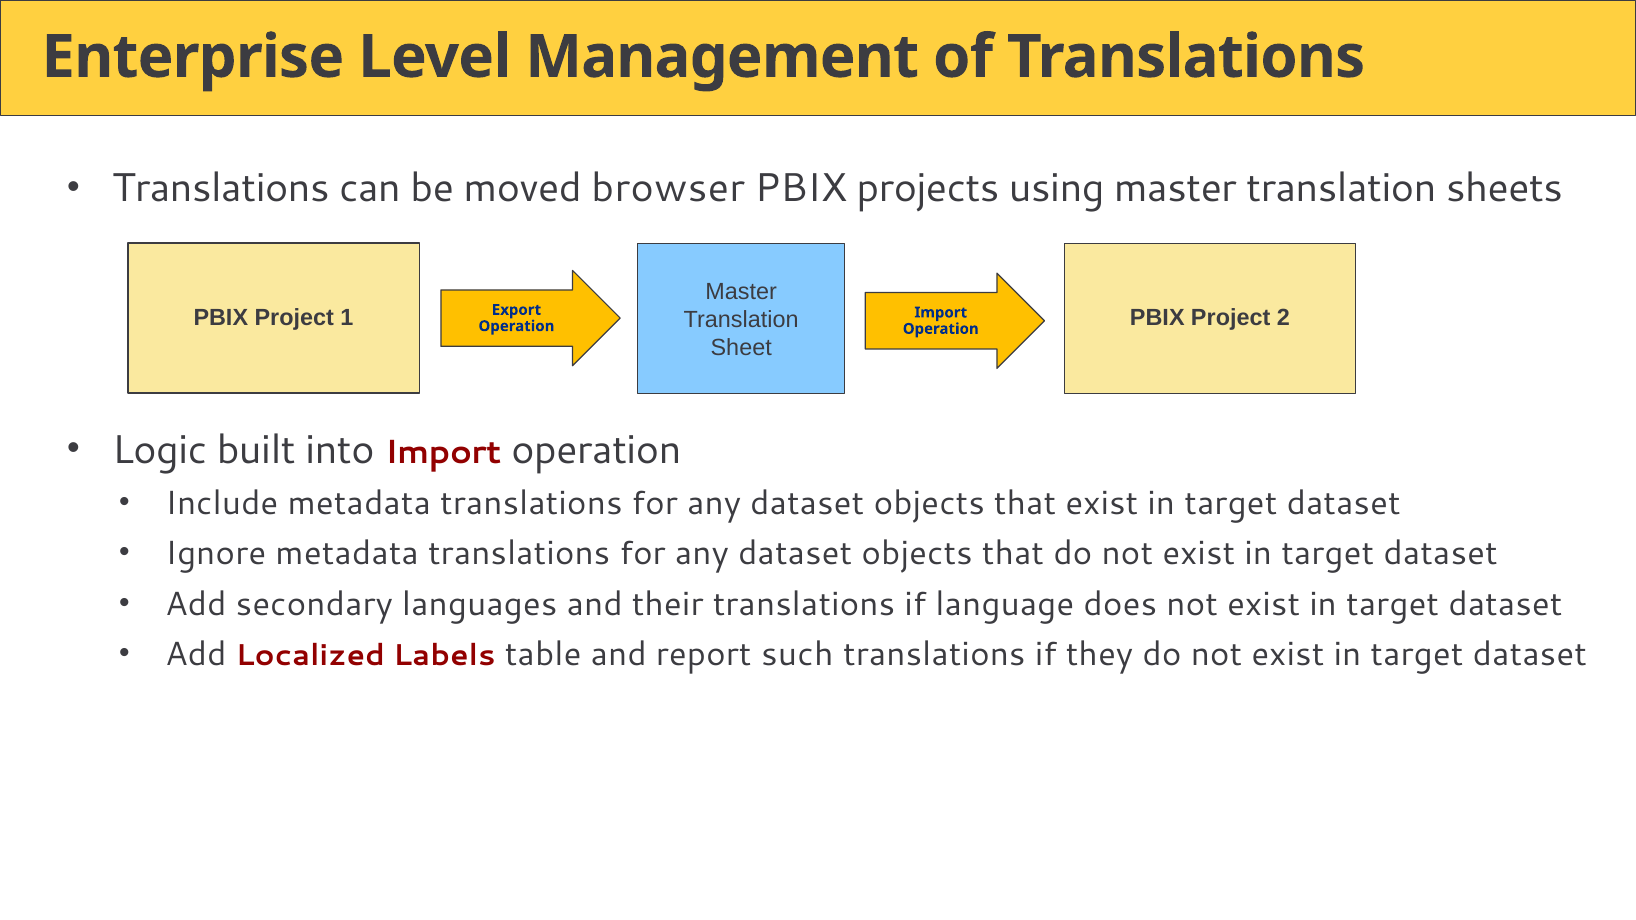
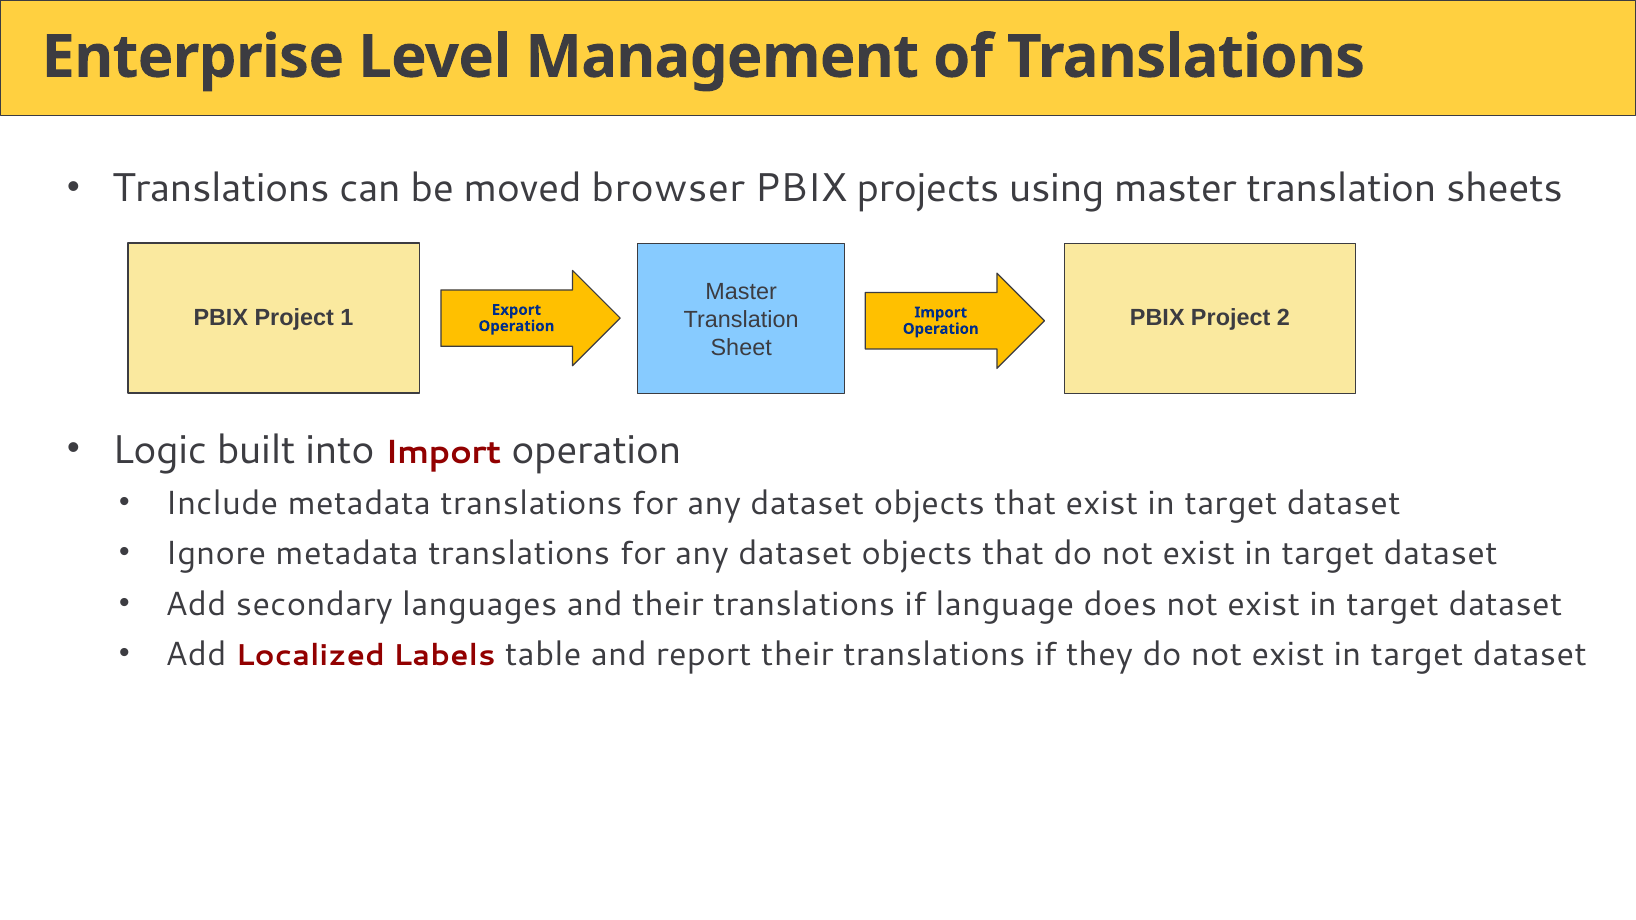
report such: such -> their
